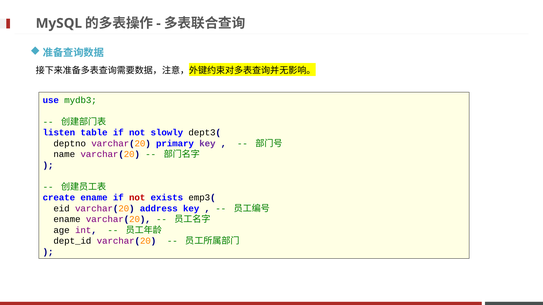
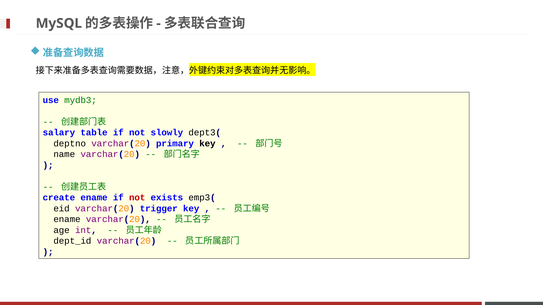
listen: listen -> salary
key at (207, 144) colour: purple -> black
address: address -> trigger
